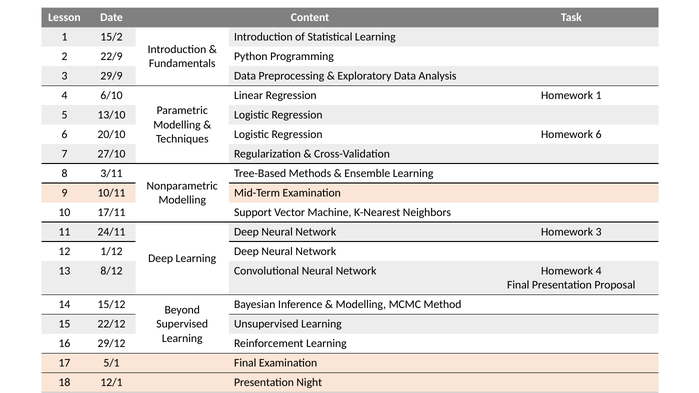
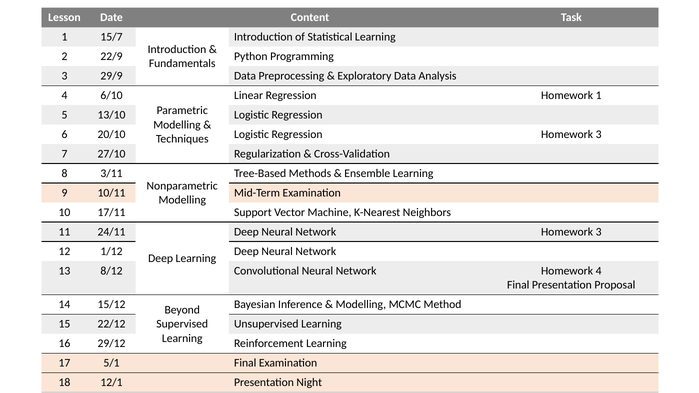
15/2: 15/2 -> 15/7
Regression Homework 6: 6 -> 3
